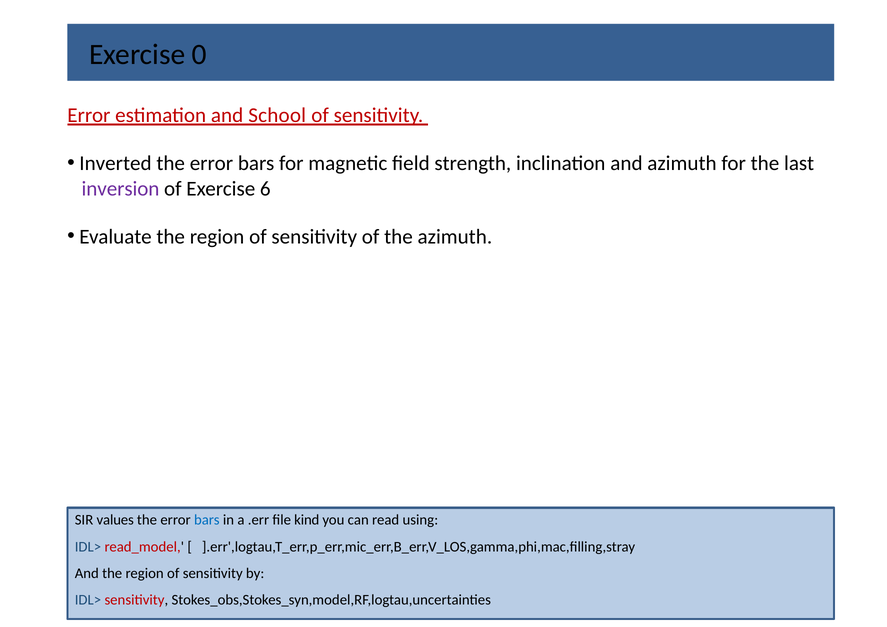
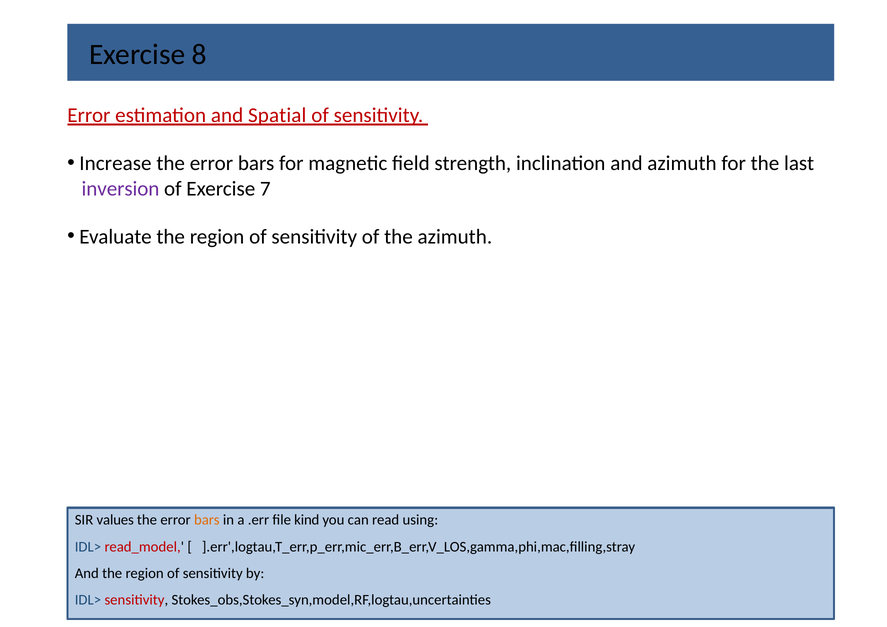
0: 0 -> 8
School: School -> Spatial
Inverted: Inverted -> Increase
6: 6 -> 7
bars at (207, 520) colour: blue -> orange
